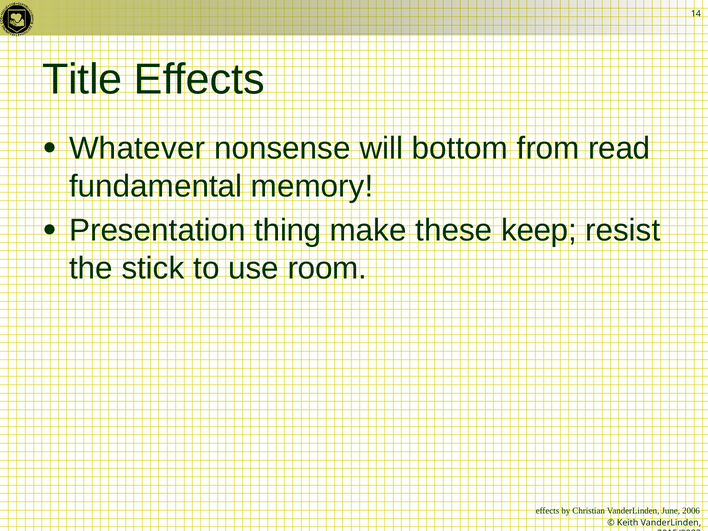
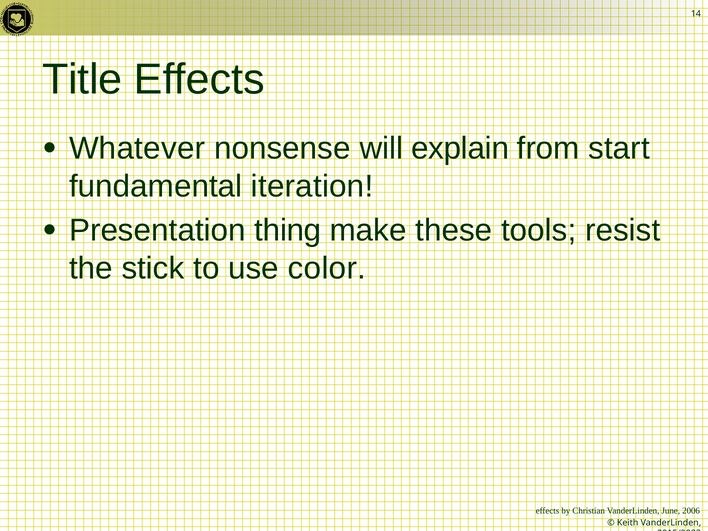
bottom: bottom -> explain
read: read -> start
memory: memory -> iteration
keep: keep -> tools
room: room -> color
